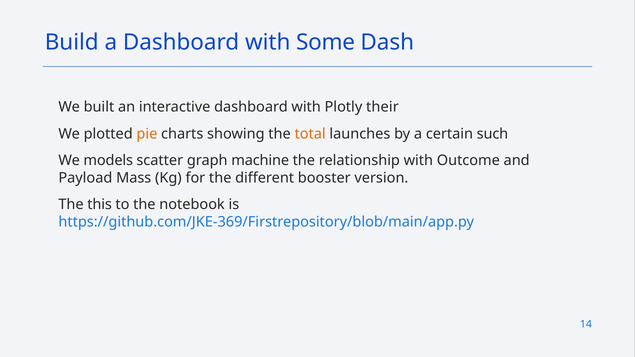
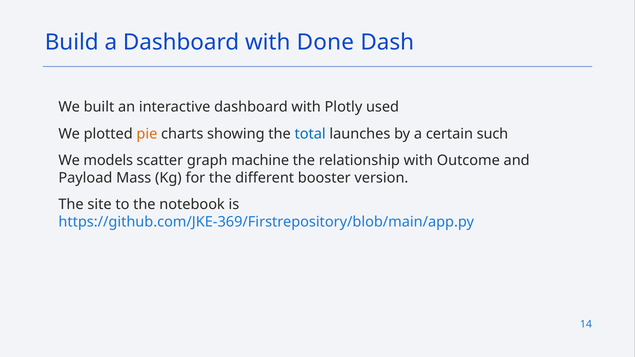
Some: Some -> Done
their: their -> used
total colour: orange -> blue
this: this -> site
